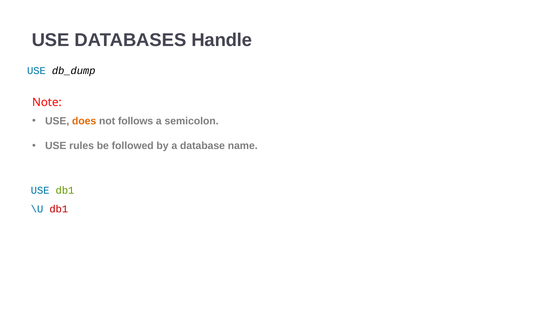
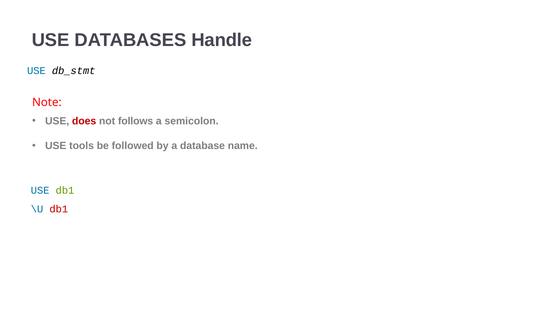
db_dump: db_dump -> db_stmt
does colour: orange -> red
rules: rules -> tools
